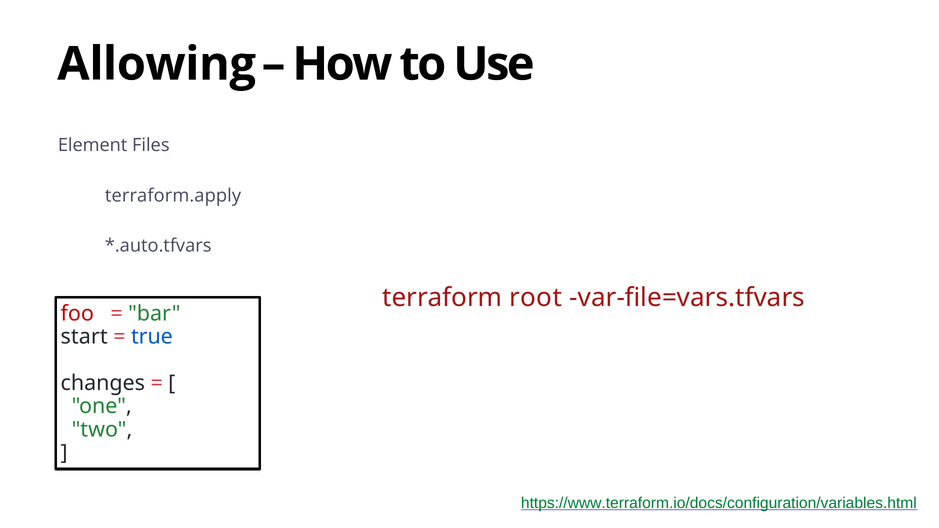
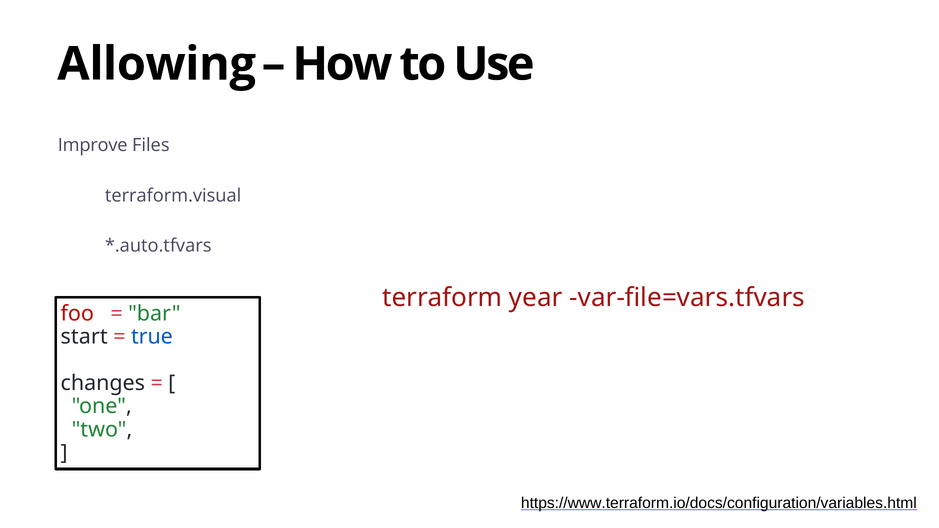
Element: Element -> Improve
terraform.apply: terraform.apply -> terraform.visual
root: root -> year
https://www.terraform.io/docs/configuration/variables.html colour: green -> black
